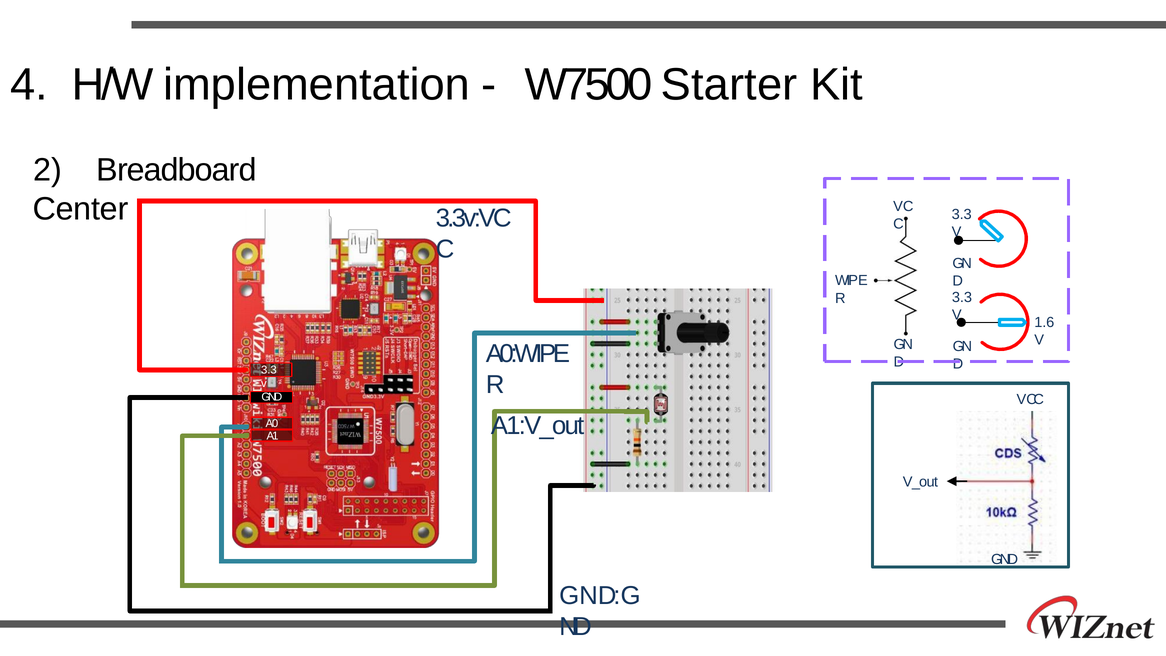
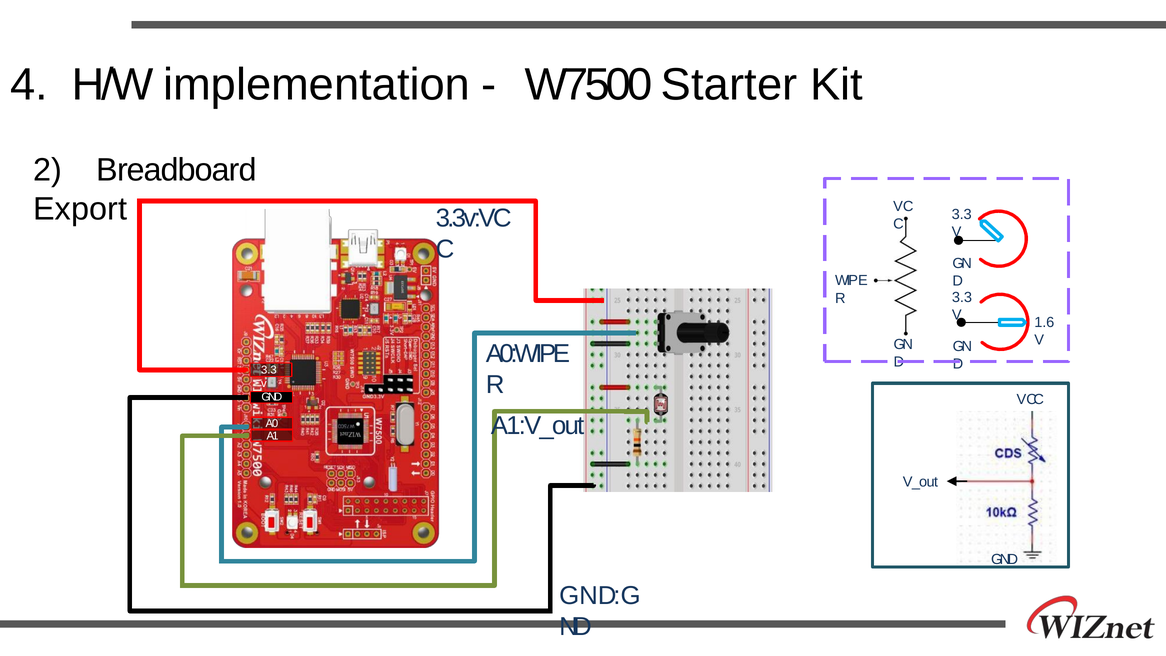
Center: Center -> Export
